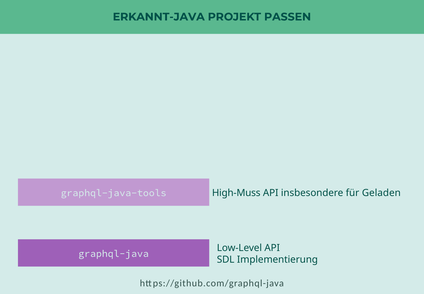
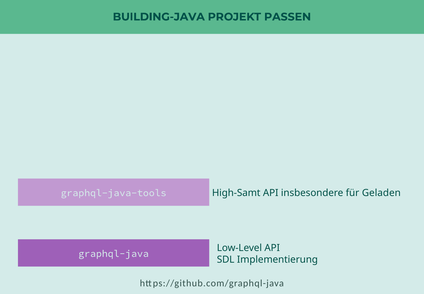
ERKANNT-JAVA: ERKANNT-JAVA -> BUILDING-JAVA
High-Muss: High-Muss -> High-Samt
